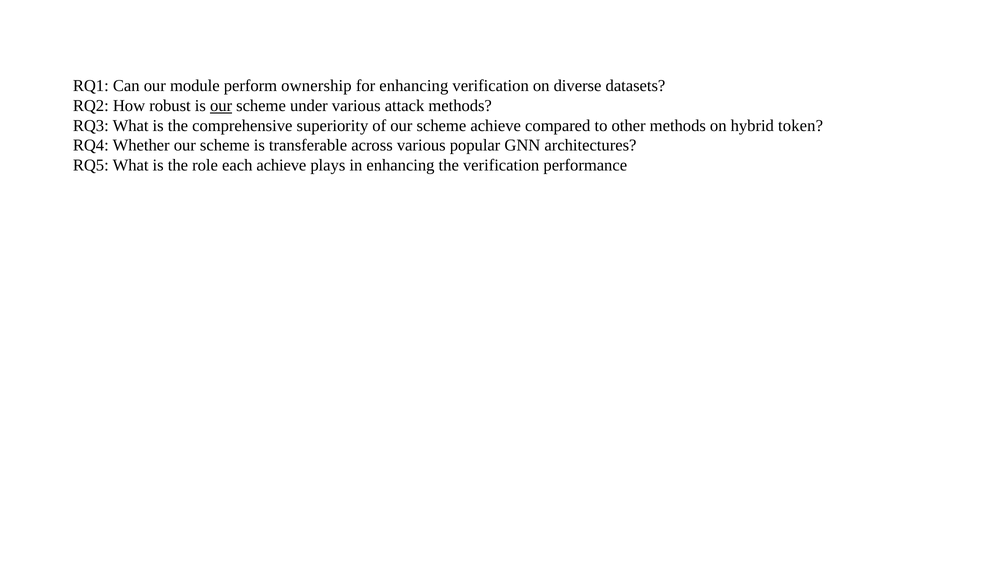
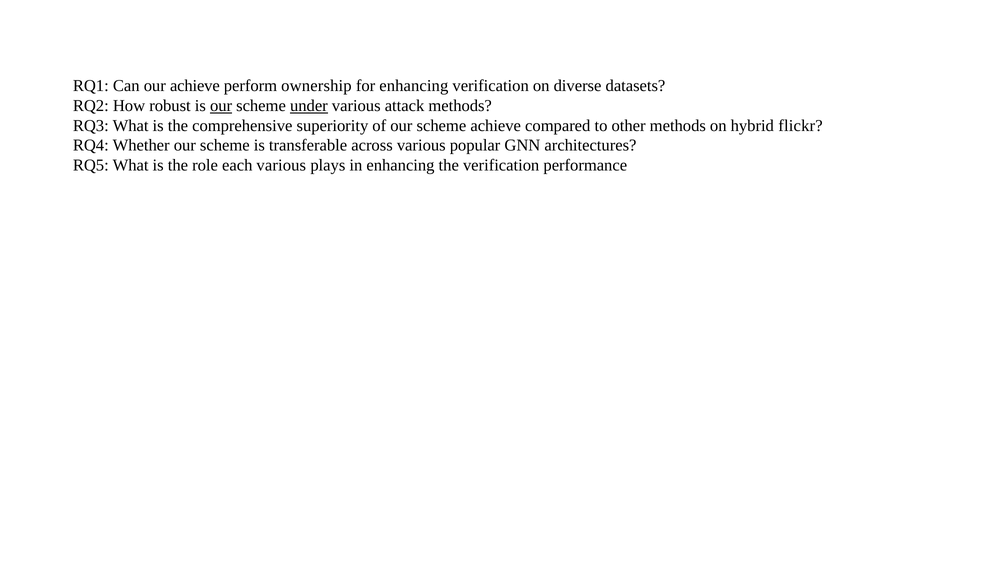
our module: module -> achieve
under underline: none -> present
token: token -> flickr
each achieve: achieve -> various
